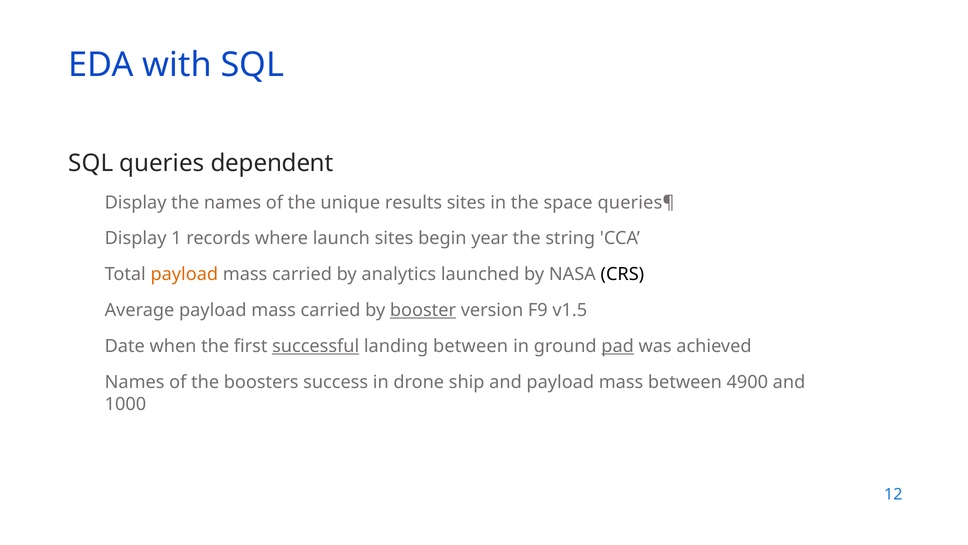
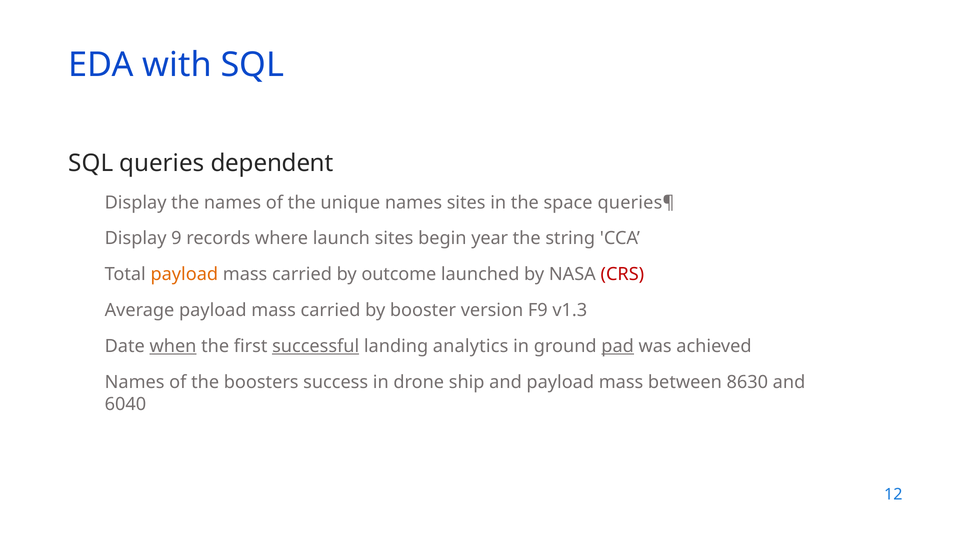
unique results: results -> names
1: 1 -> 9
analytics: analytics -> outcome
CRS colour: black -> red
booster underline: present -> none
v1.5: v1.5 -> v1.3
when underline: none -> present
landing between: between -> analytics
4900: 4900 -> 8630
1000: 1000 -> 6040
